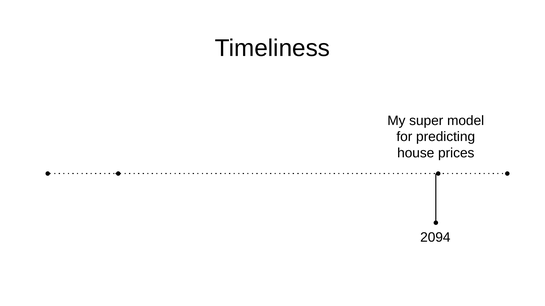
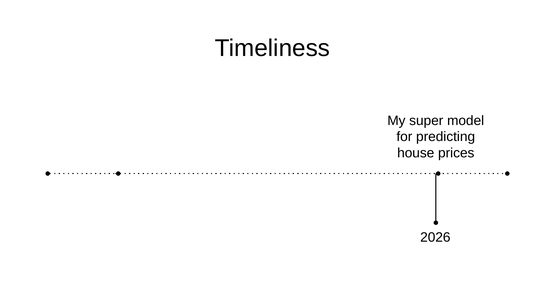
2094: 2094 -> 2026
